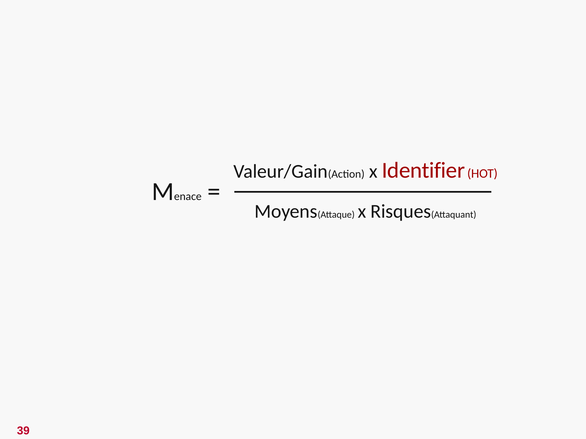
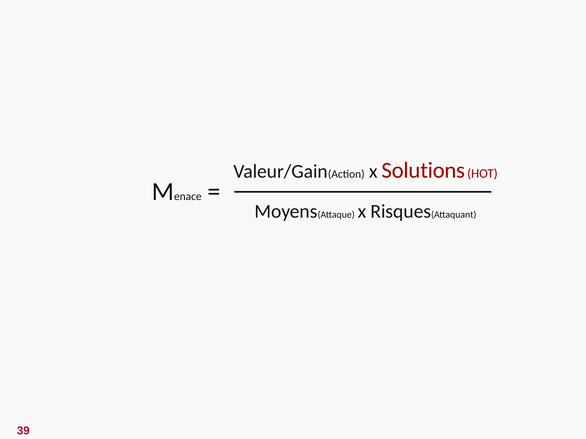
Identifier: Identifier -> Solutions
